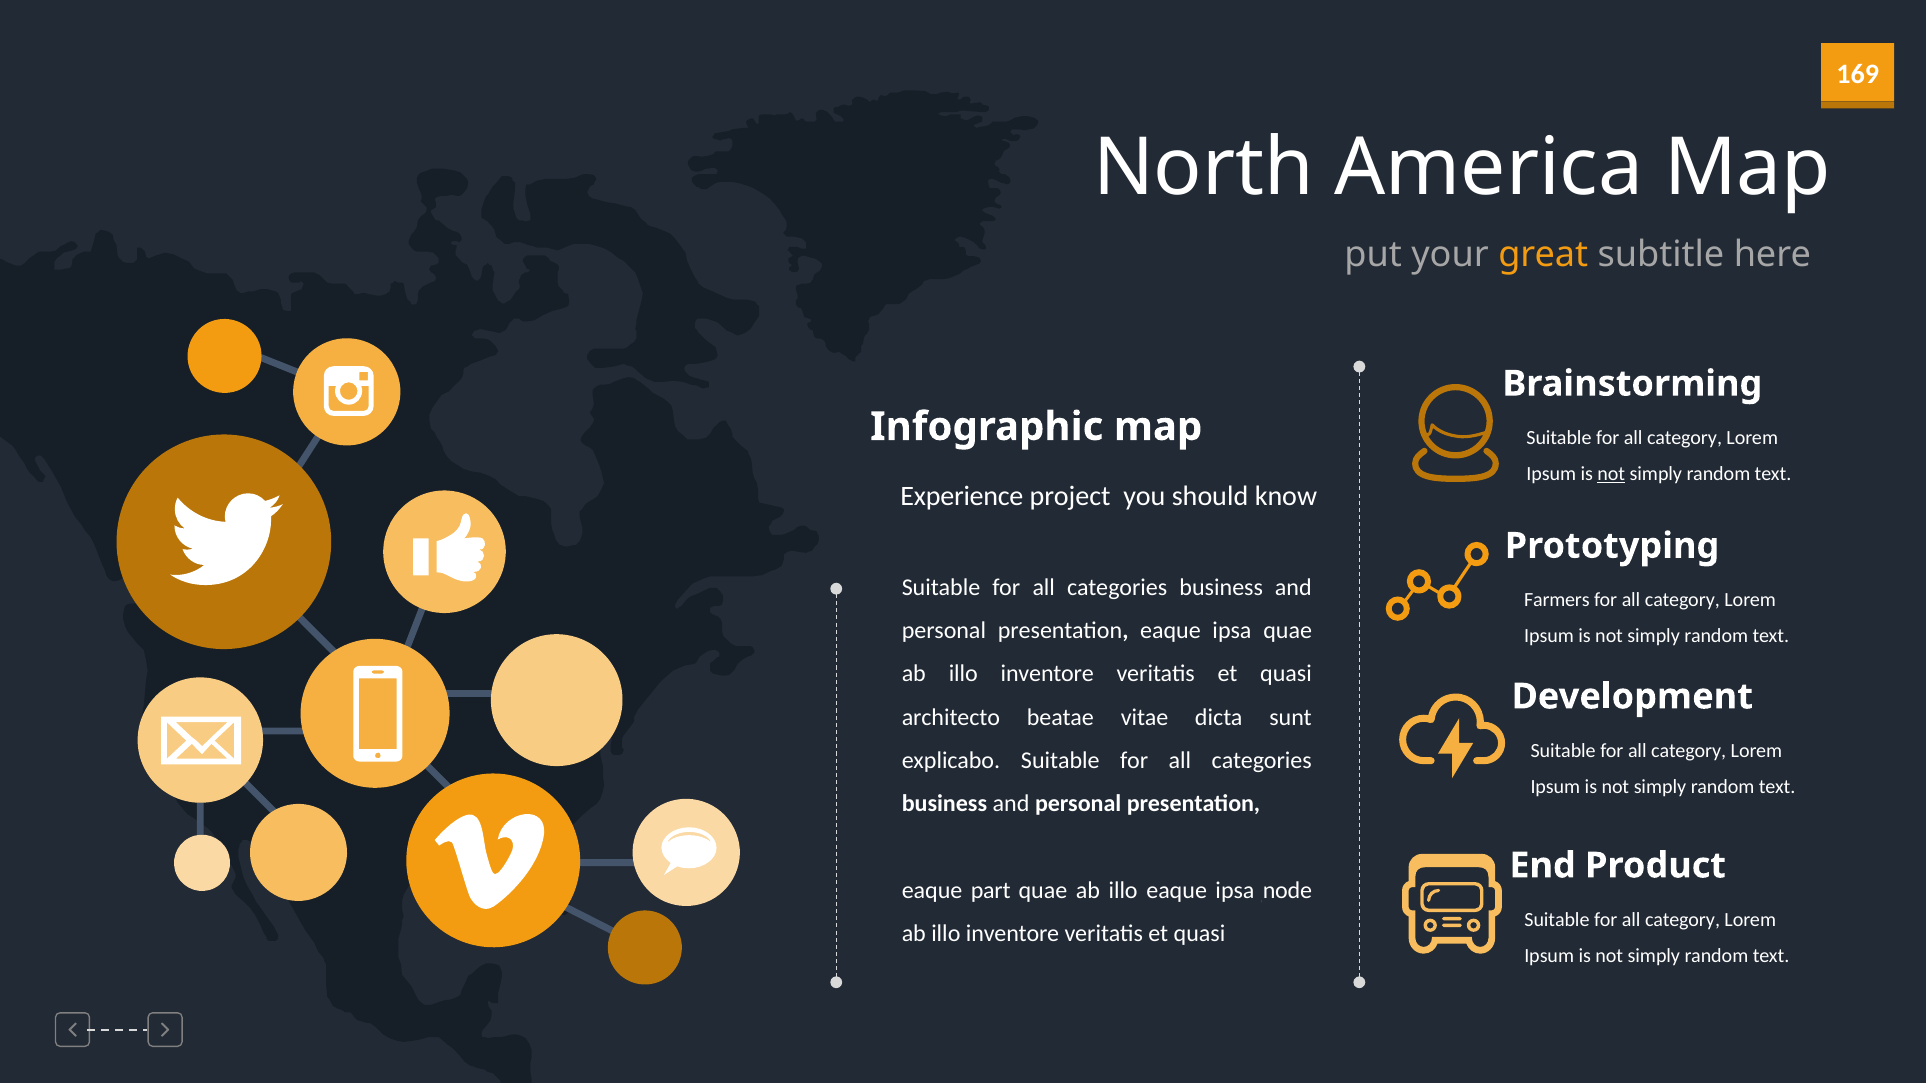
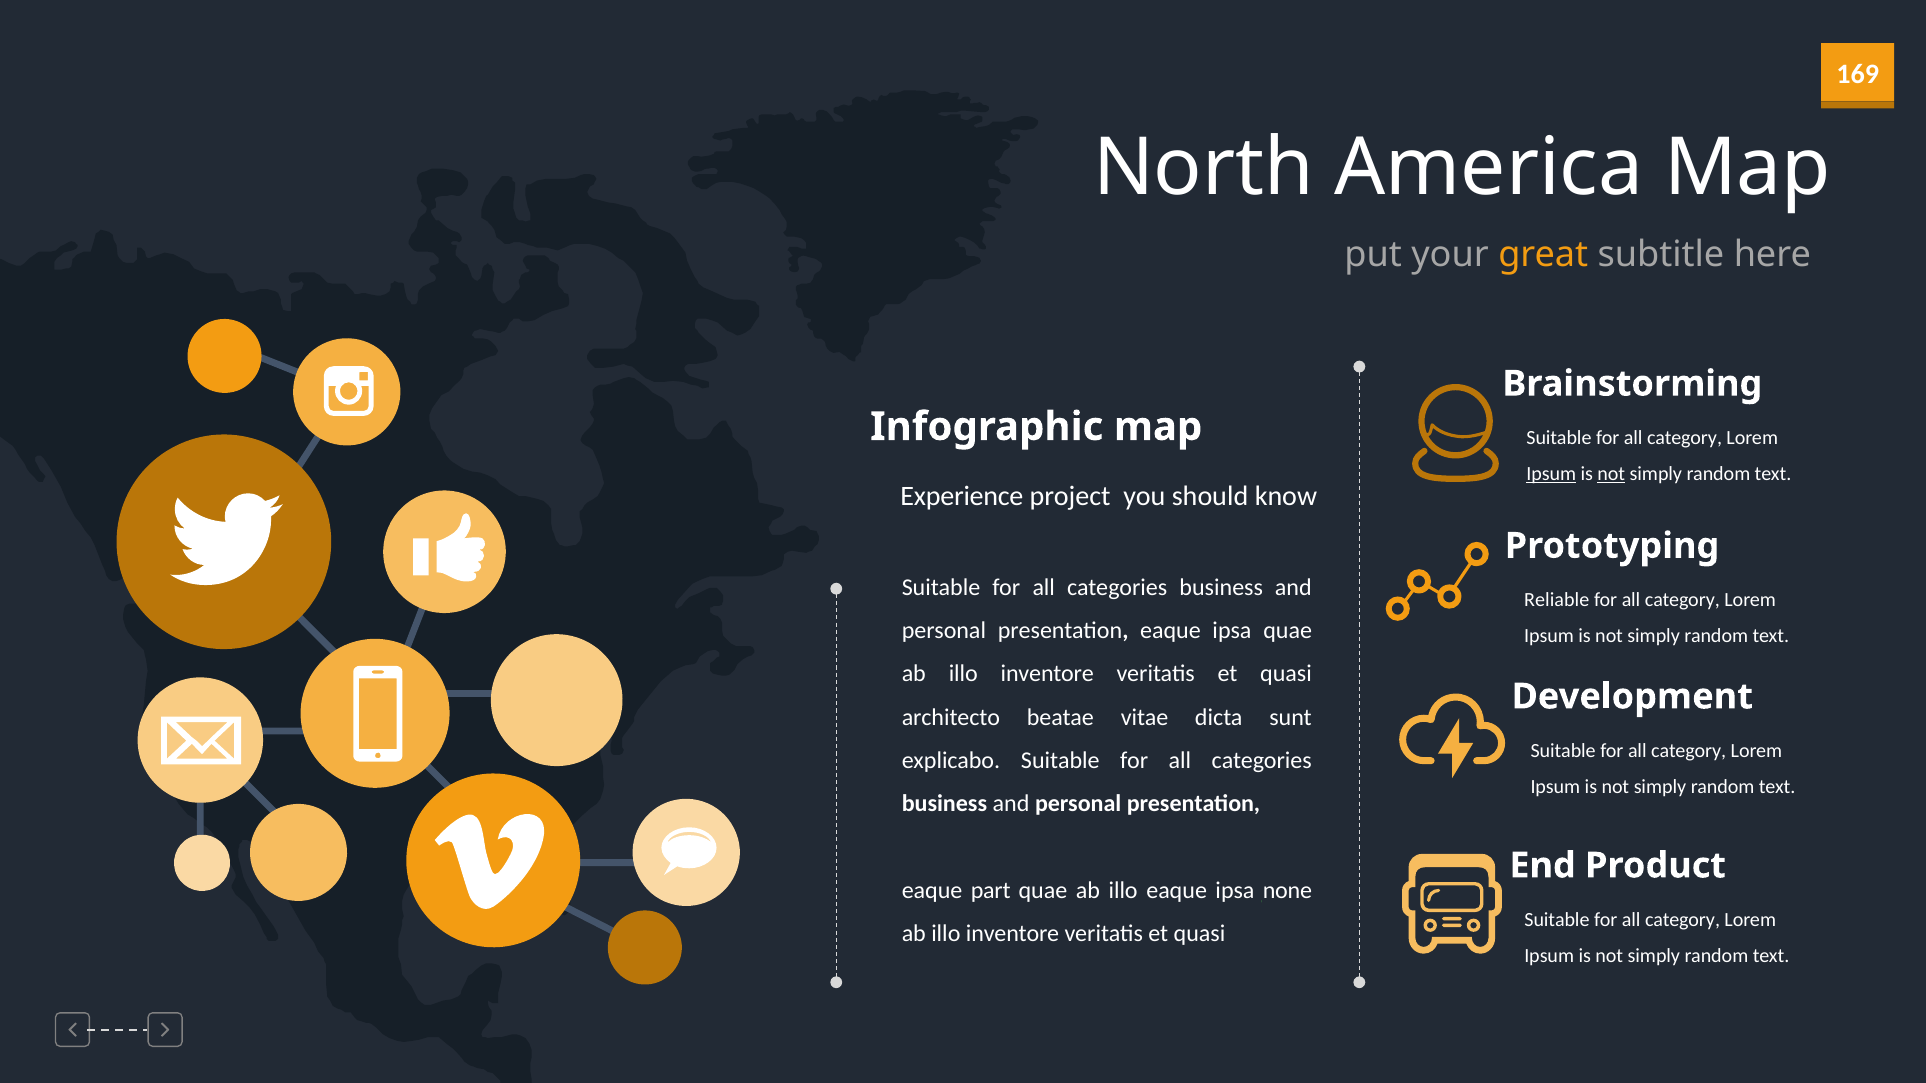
Ipsum at (1551, 474) underline: none -> present
Farmers: Farmers -> Reliable
node: node -> none
